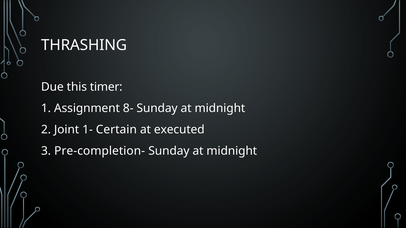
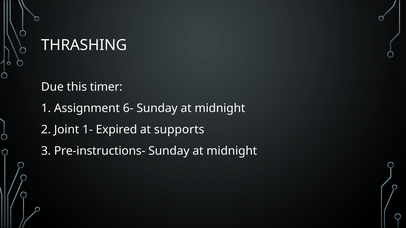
8-: 8- -> 6-
Certain: Certain -> Expired
executed: executed -> supports
Pre-completion-: Pre-completion- -> Pre-instructions-
